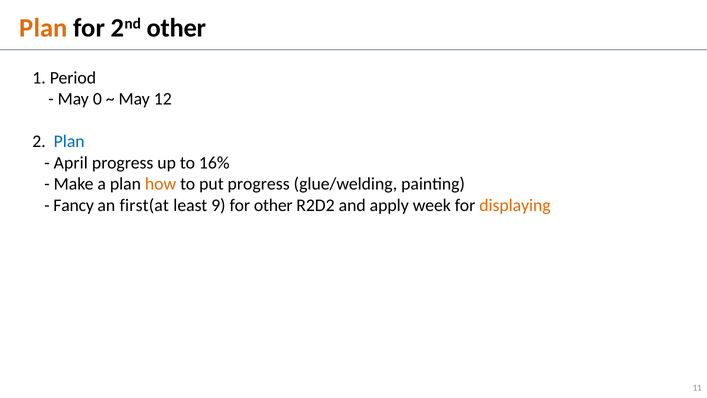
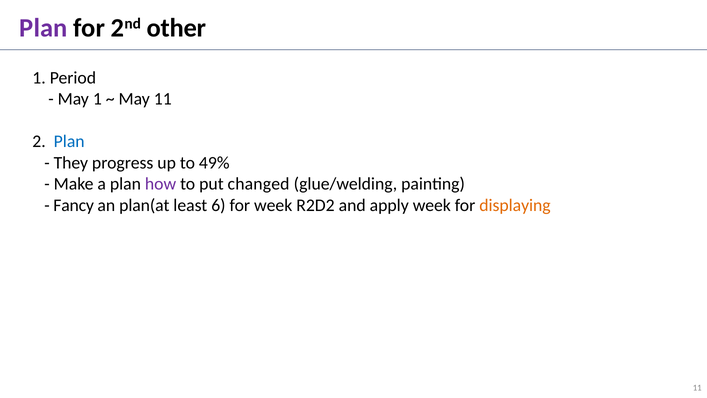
Plan at (43, 28) colour: orange -> purple
May 0: 0 -> 1
May 12: 12 -> 11
April: April -> They
16%: 16% -> 49%
how colour: orange -> purple
put progress: progress -> changed
first(at: first(at -> plan(at
9: 9 -> 6
for other: other -> week
